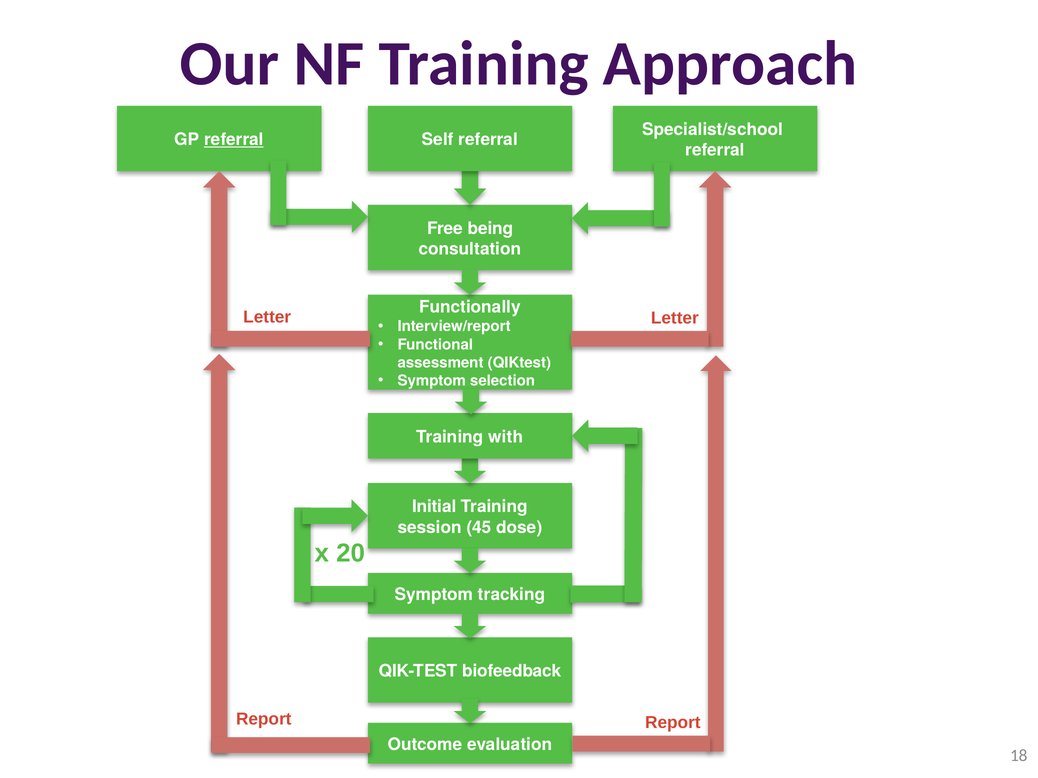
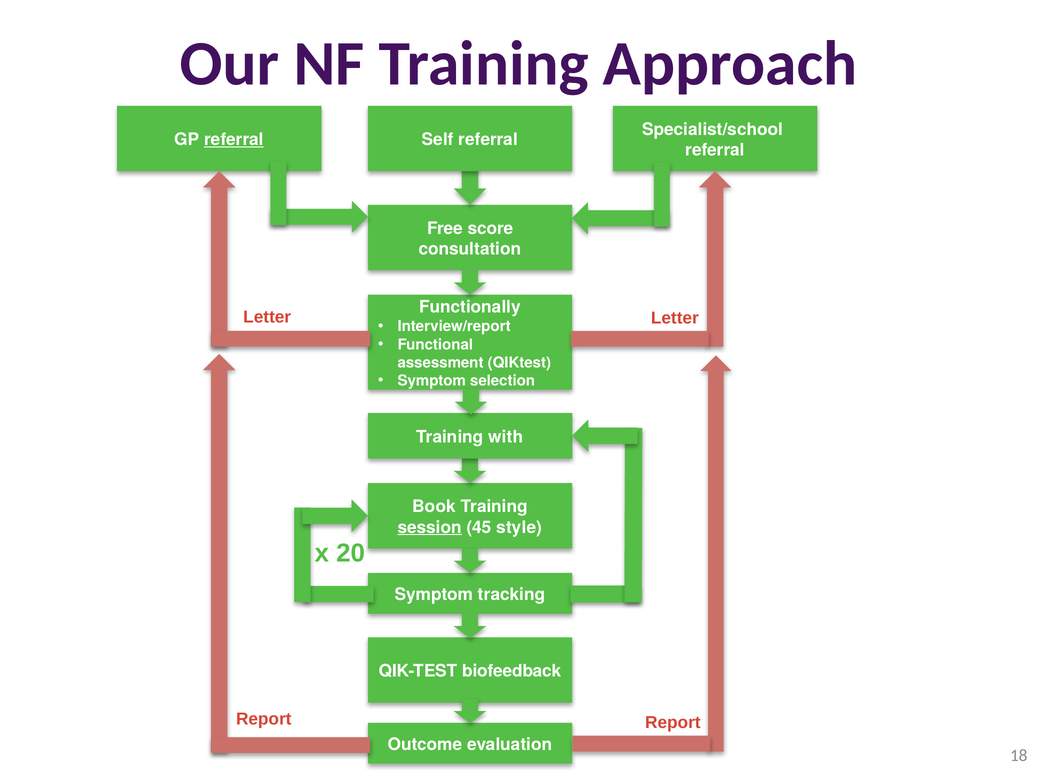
being: being -> score
Initial: Initial -> Book
session underline: none -> present
dose: dose -> style
